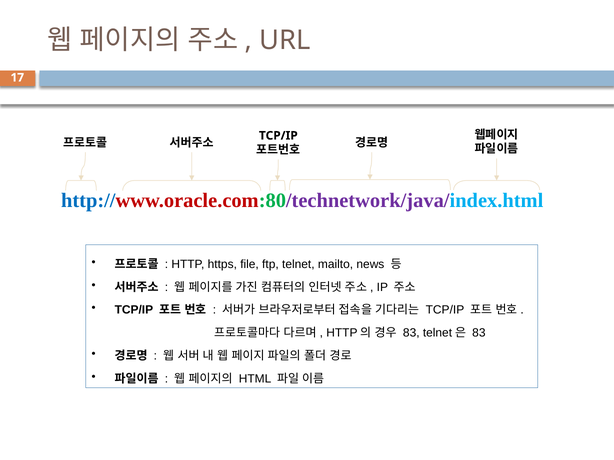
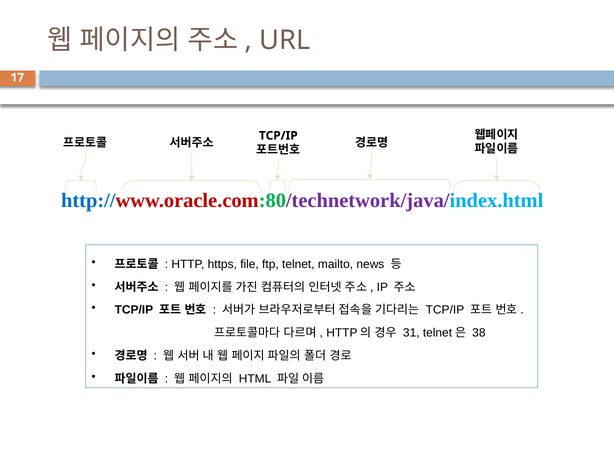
83 at (411, 333): 83 -> 31
83 at (479, 333): 83 -> 38
